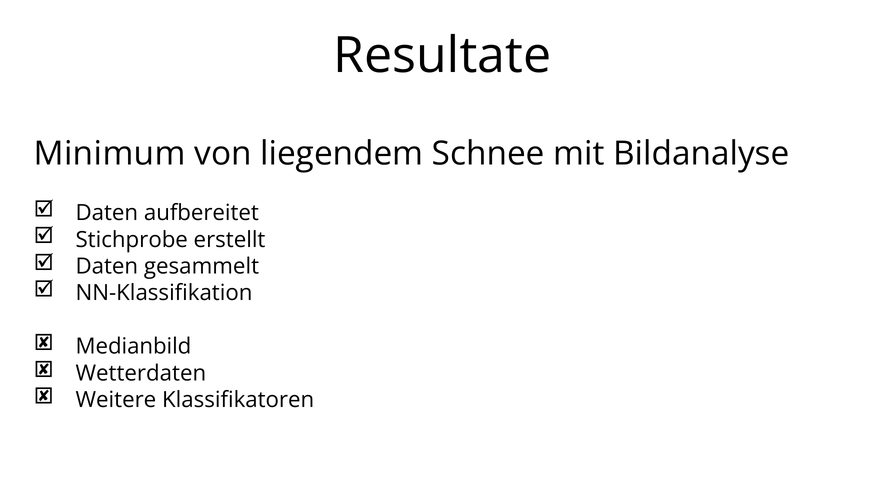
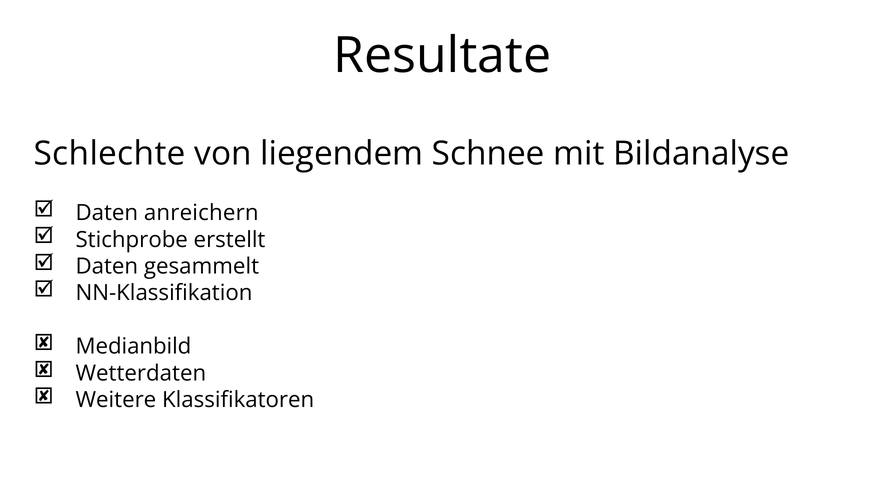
Minimum: Minimum -> Schlechte
aufbereitet: aufbereitet -> anreichern
